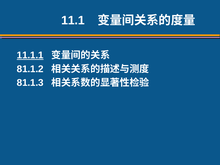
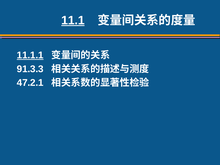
11.1 underline: none -> present
81.1.2: 81.1.2 -> 91.3.3
81.1.3: 81.1.3 -> 47.2.1
